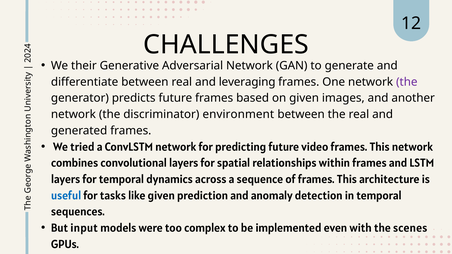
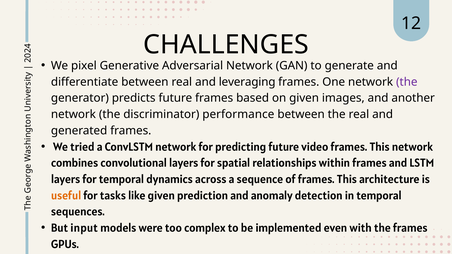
their: their -> pixel
environment: environment -> performance
useful colour: blue -> orange
the scenes: scenes -> frames
